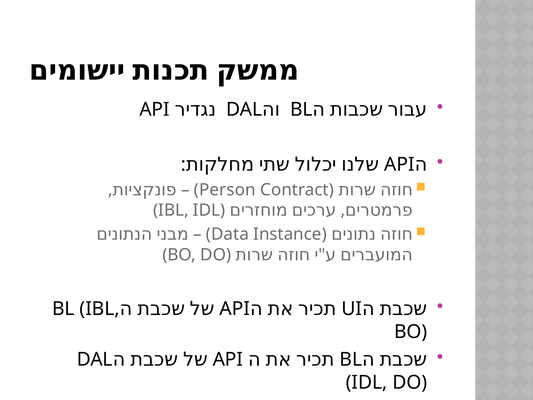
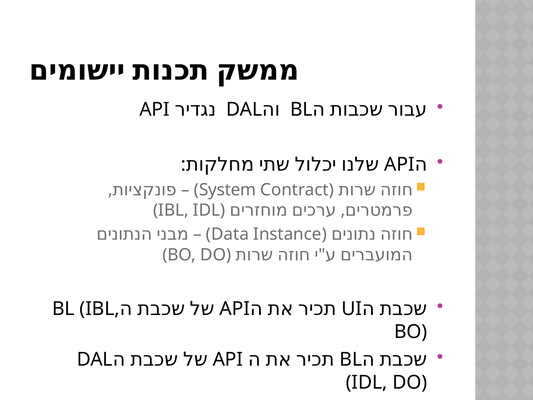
Person: Person -> System
